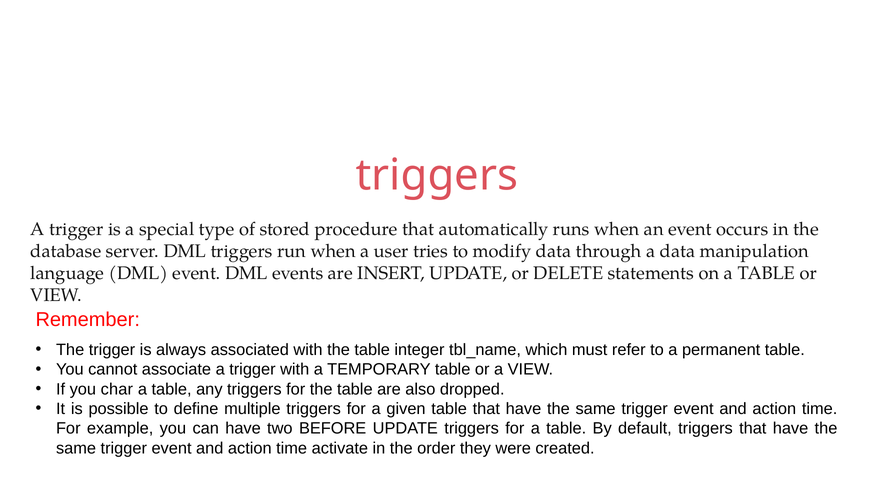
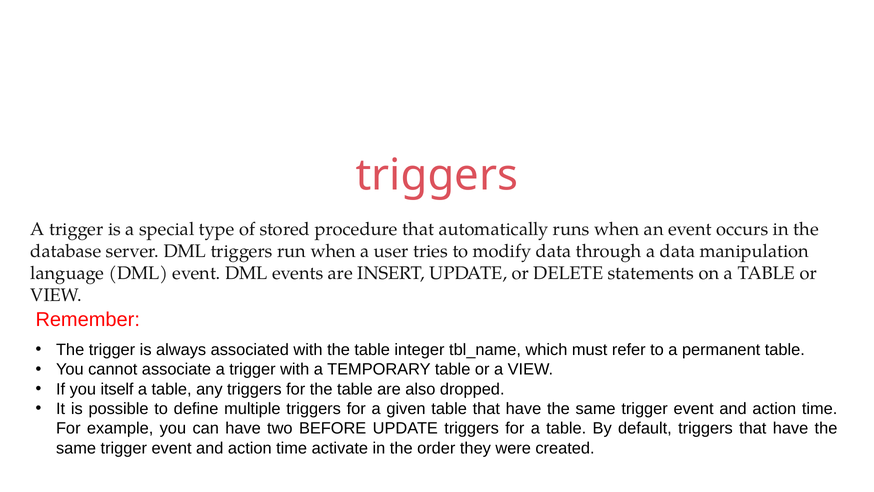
char: char -> itself
